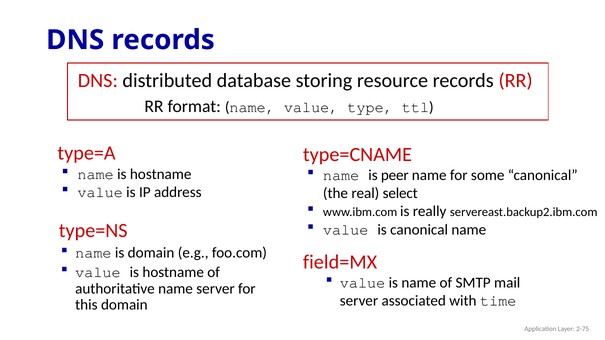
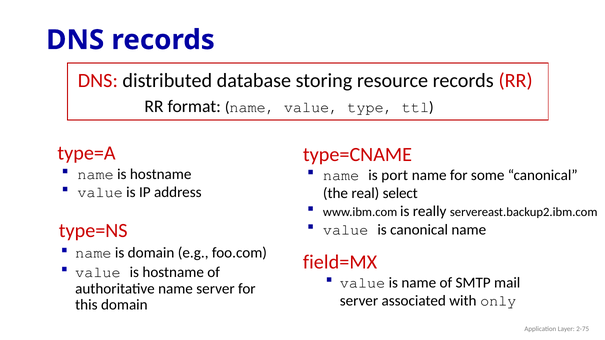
peer: peer -> port
time: time -> only
